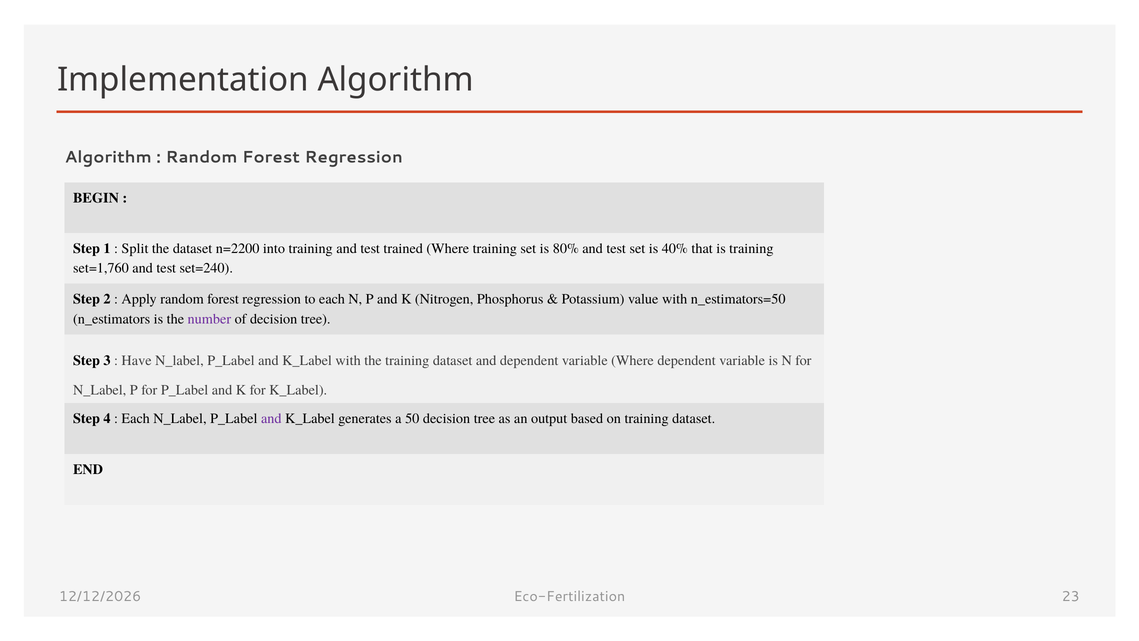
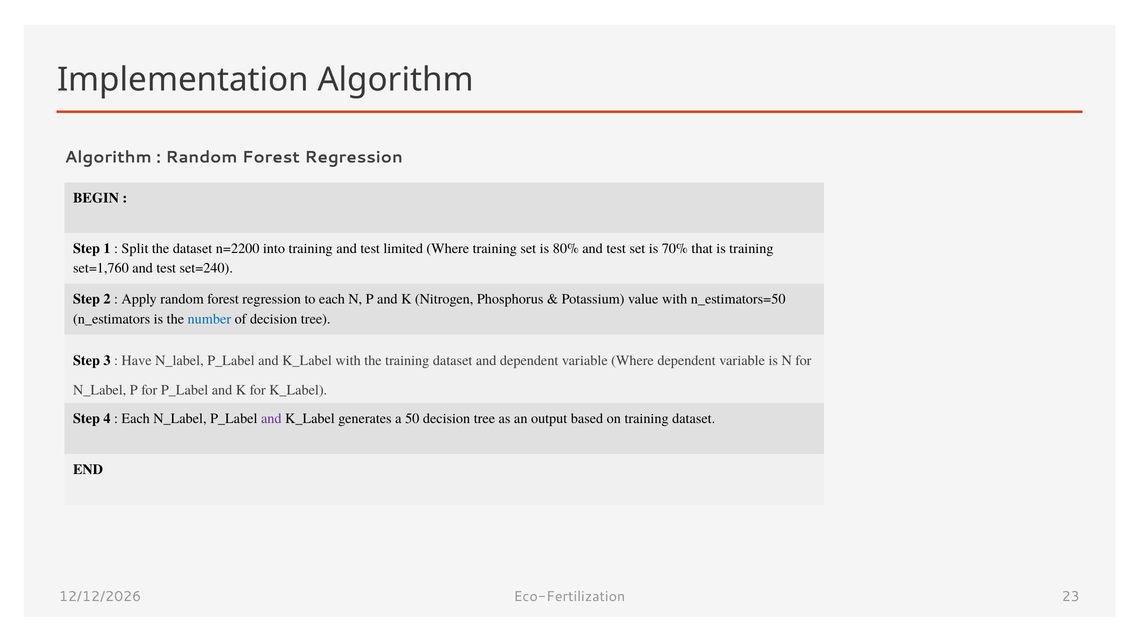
trained: trained -> limited
40%: 40% -> 70%
number colour: purple -> blue
